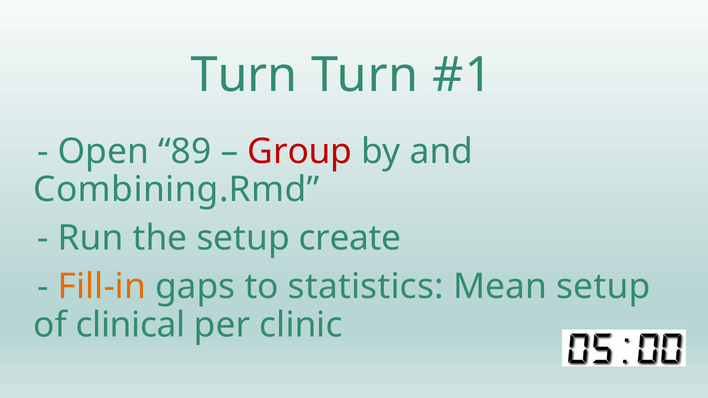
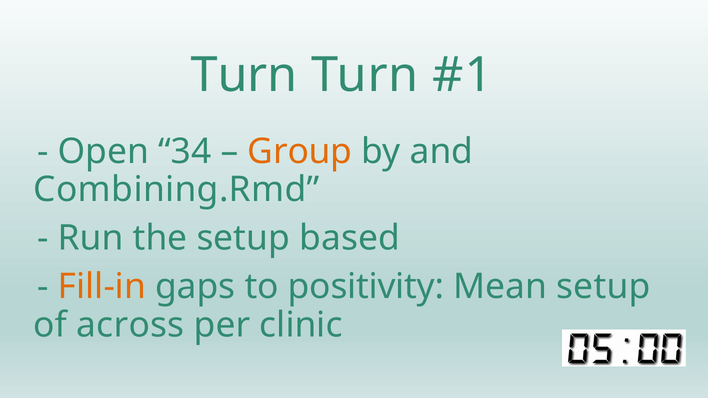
89: 89 -> 34
Group colour: red -> orange
create: create -> based
statistics: statistics -> positivity
clinical: clinical -> across
